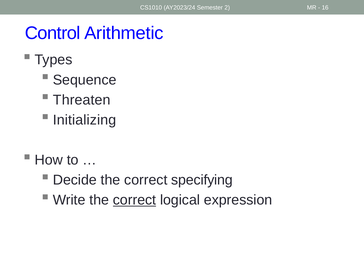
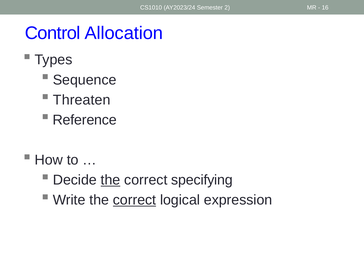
Arithmetic: Arithmetic -> Allocation
Initializing: Initializing -> Reference
the at (111, 180) underline: none -> present
